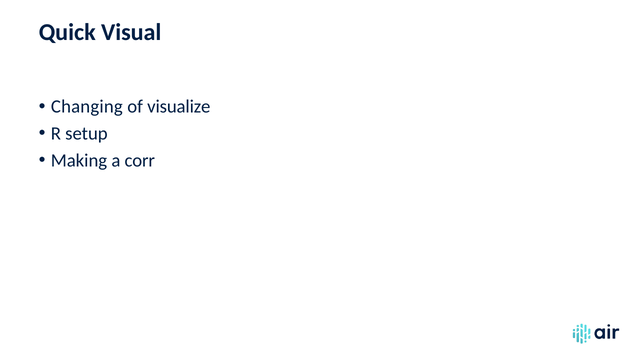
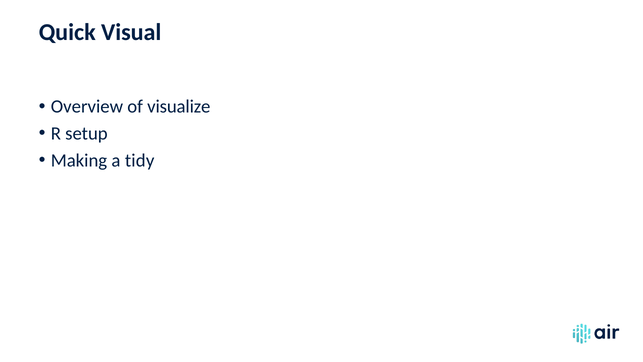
Changing: Changing -> Overview
corr: corr -> tidy
